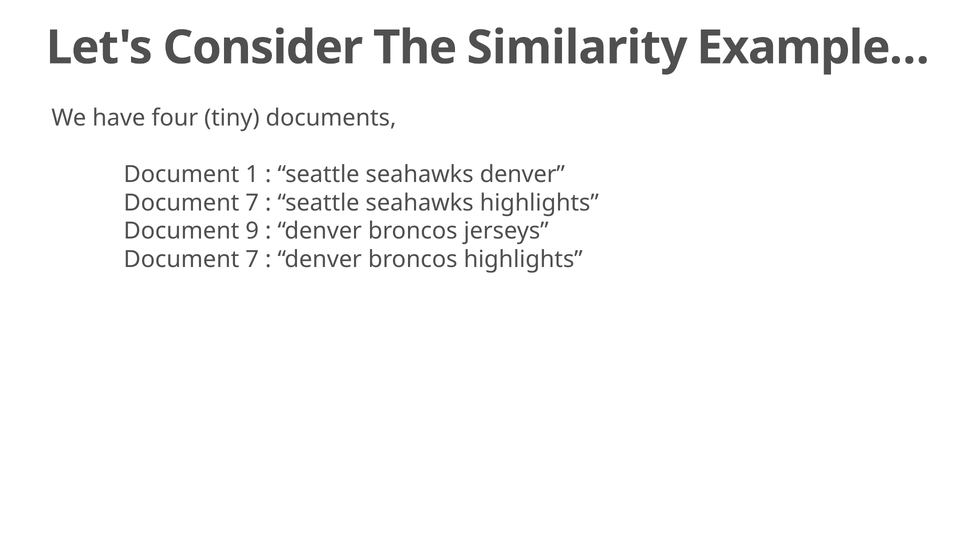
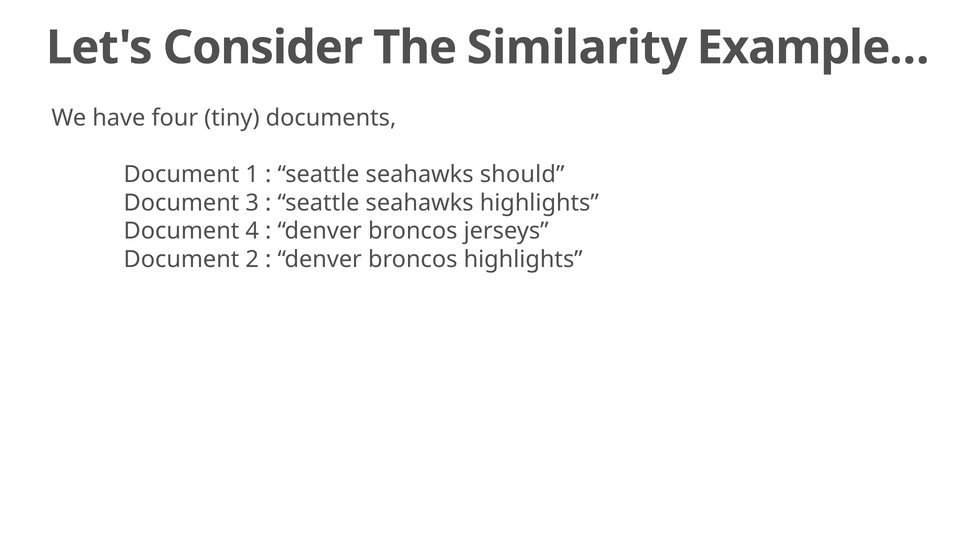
seahawks denver: denver -> should
7 at (252, 203): 7 -> 3
9: 9 -> 4
7 at (252, 259): 7 -> 2
